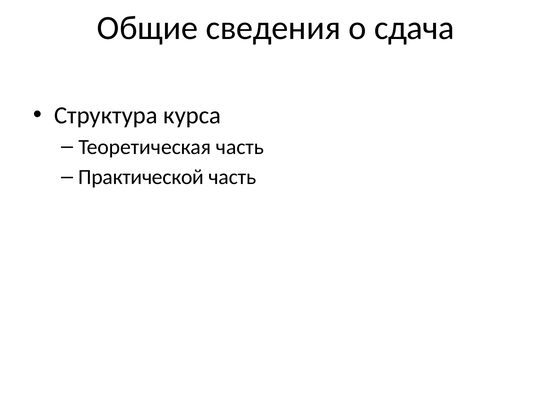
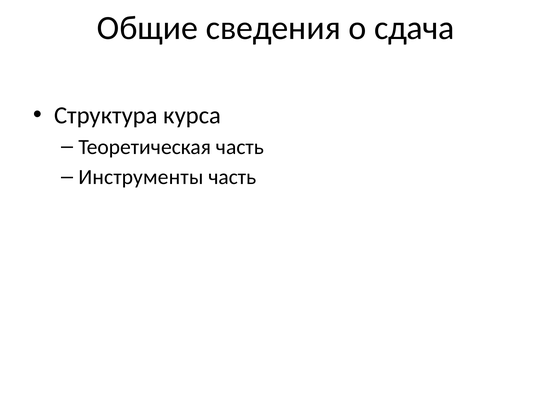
Практической: Практической -> Инструменты
